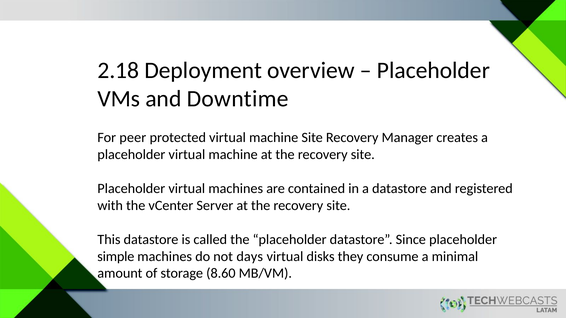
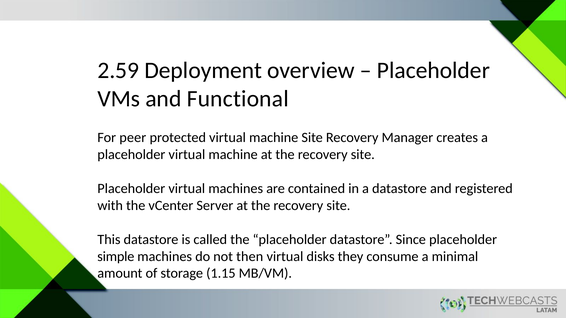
2.18: 2.18 -> 2.59
Downtime: Downtime -> Functional
days: days -> then
8.60: 8.60 -> 1.15
